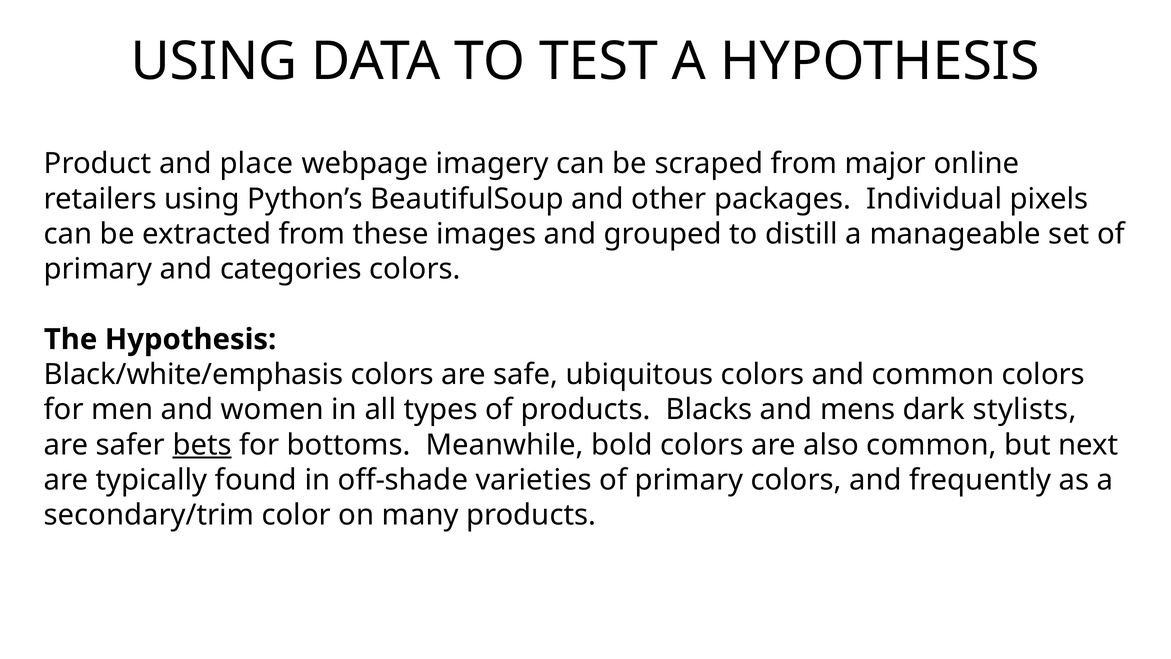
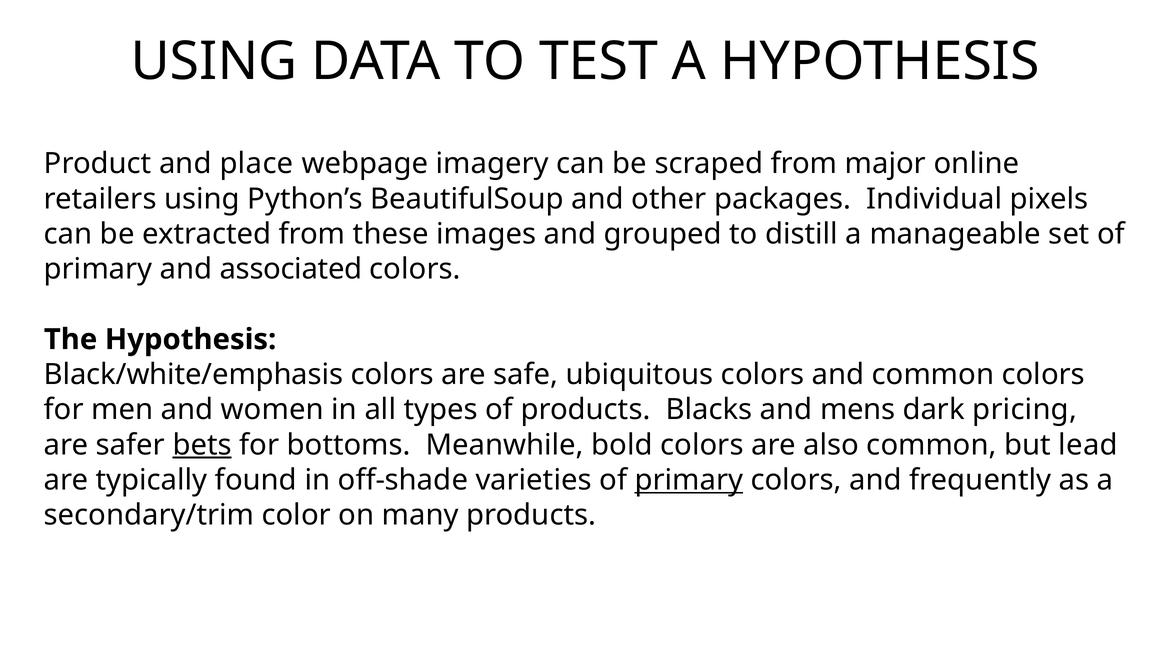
categories: categories -> associated
stylists: stylists -> pricing
next: next -> lead
primary at (689, 480) underline: none -> present
